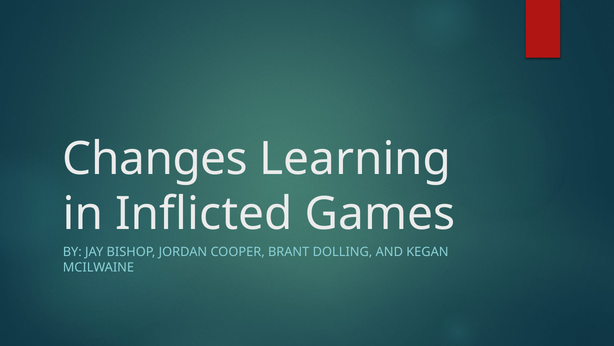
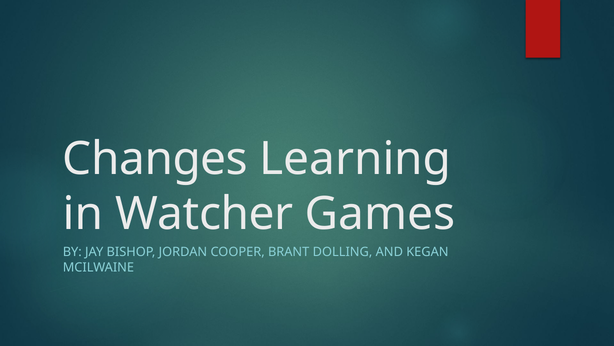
Inflicted: Inflicted -> Watcher
